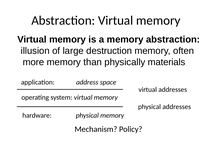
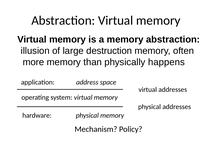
materials: materials -> happens
